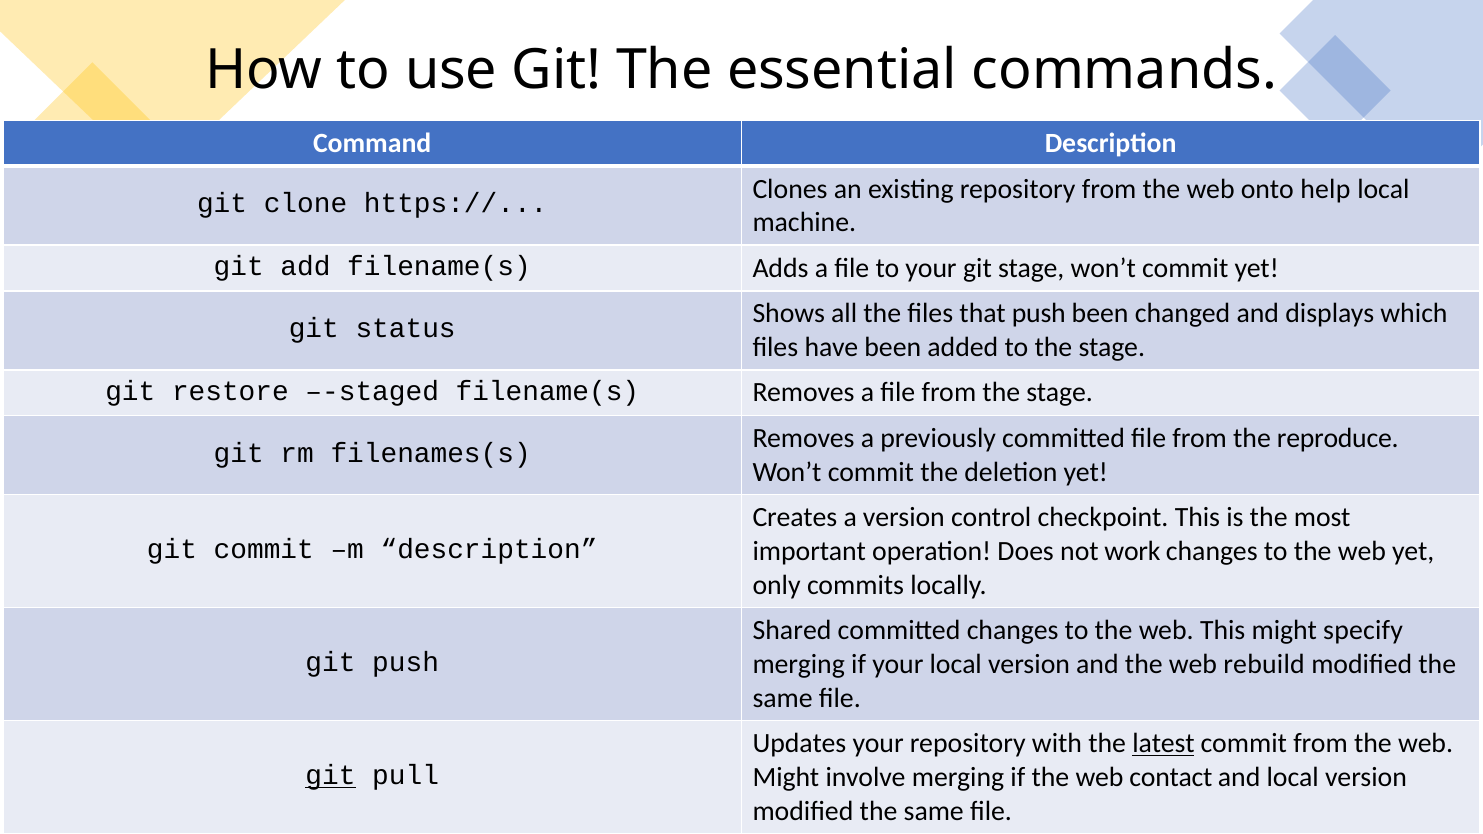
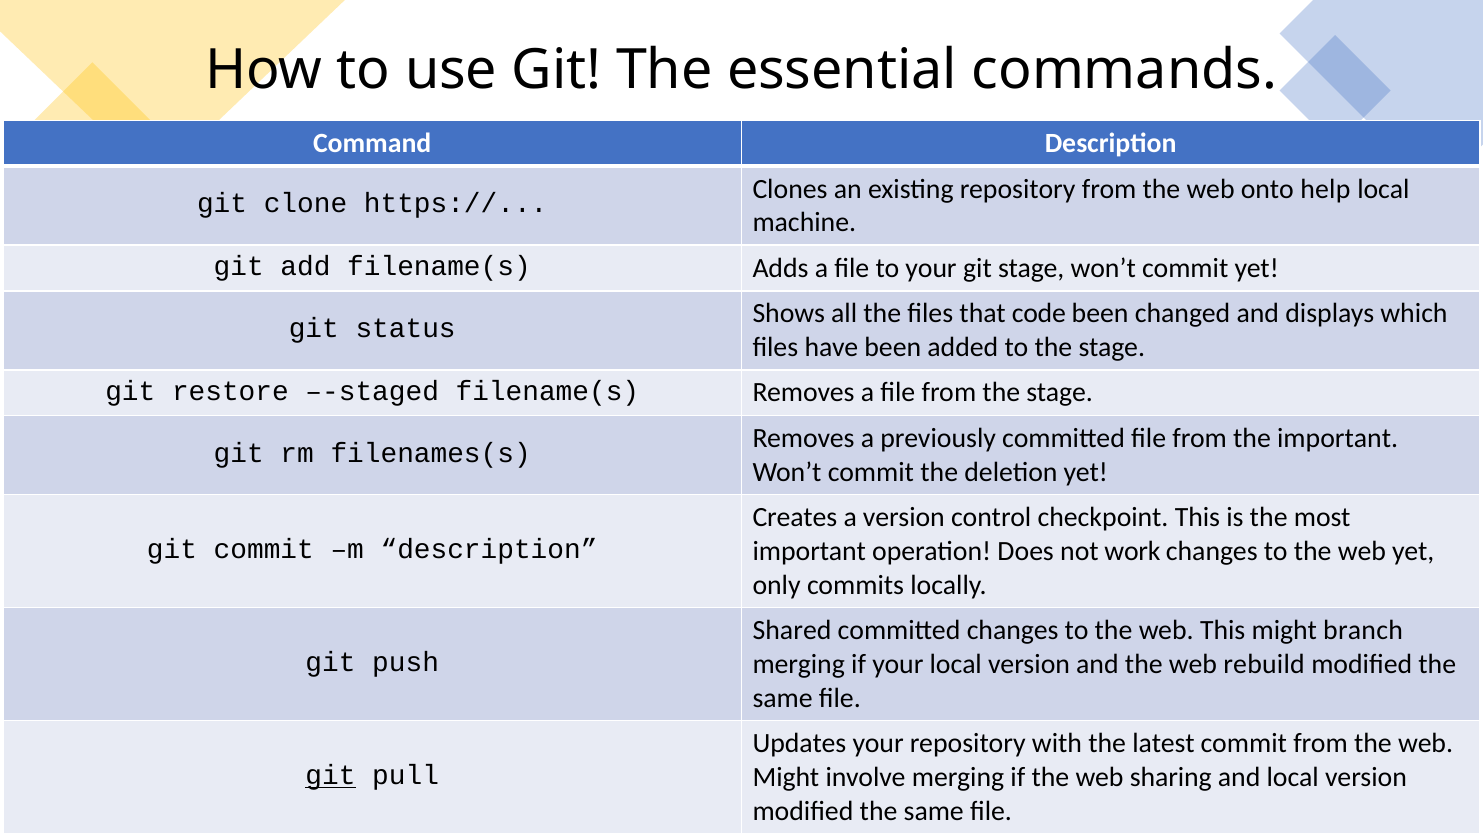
that push: push -> code
the reproduce: reproduce -> important
specify: specify -> branch
latest underline: present -> none
contact: contact -> sharing
